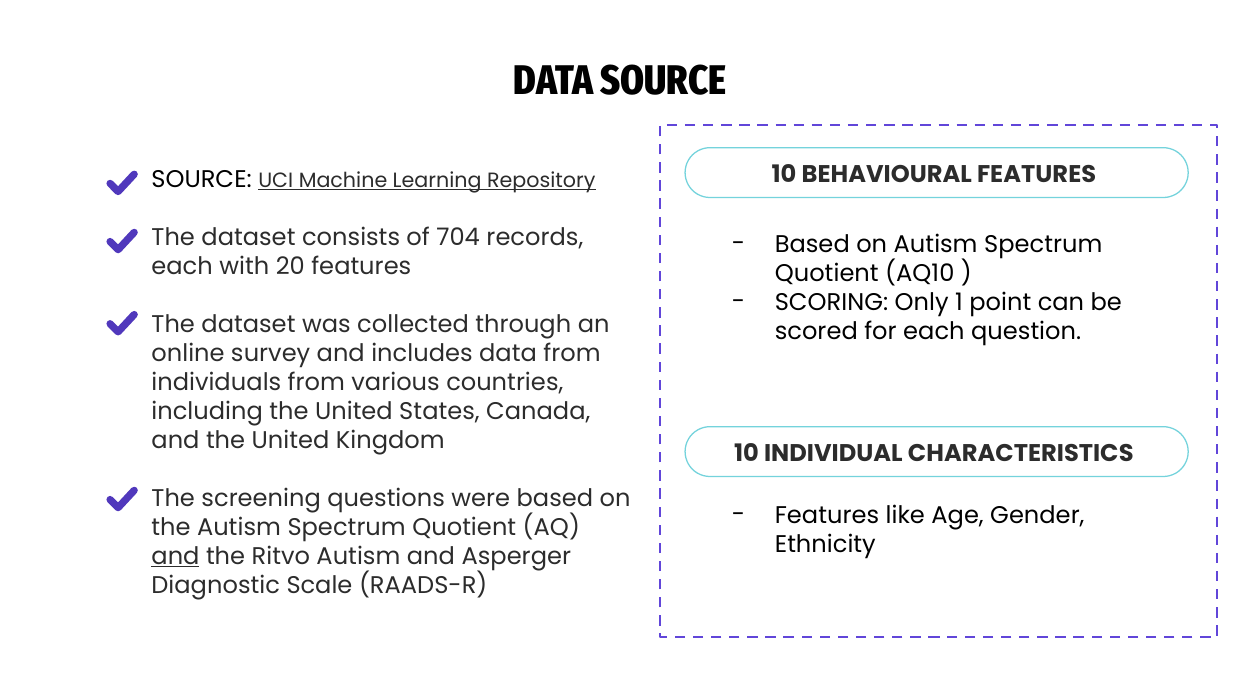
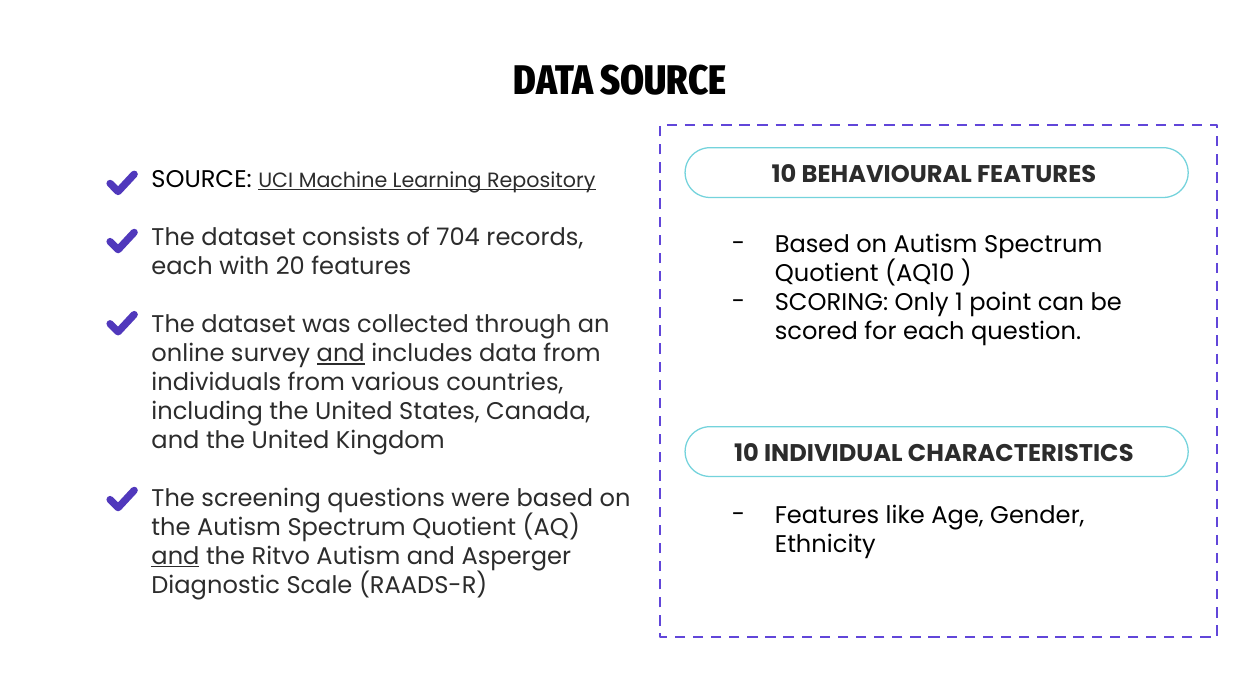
and at (341, 353) underline: none -> present
